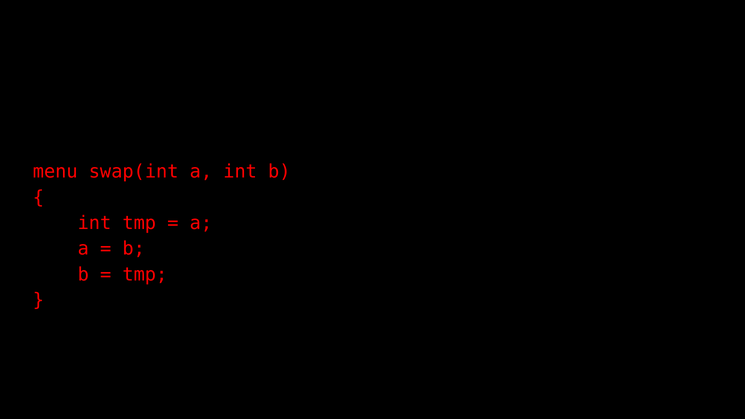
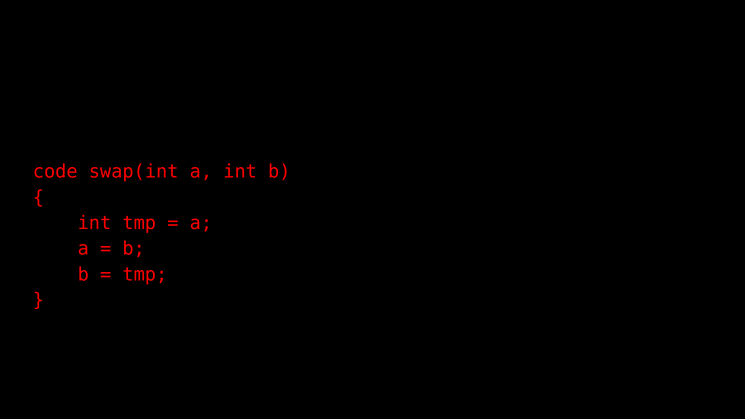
menu: menu -> code
